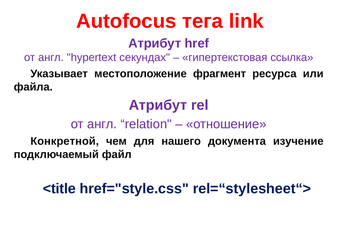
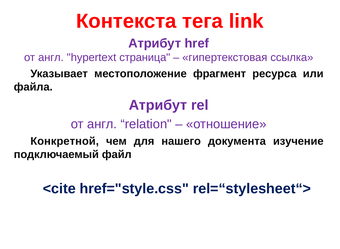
Autofocus: Autofocus -> Контекста
секундах: секундах -> страница
<title: <title -> <cite
